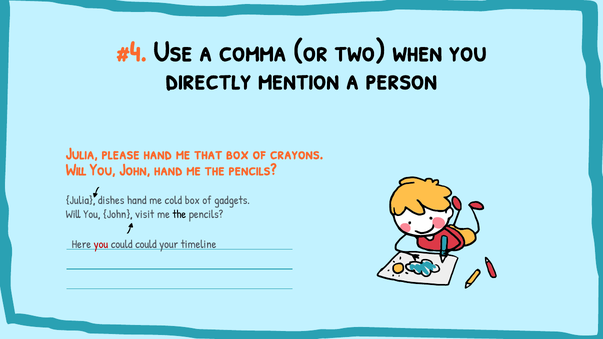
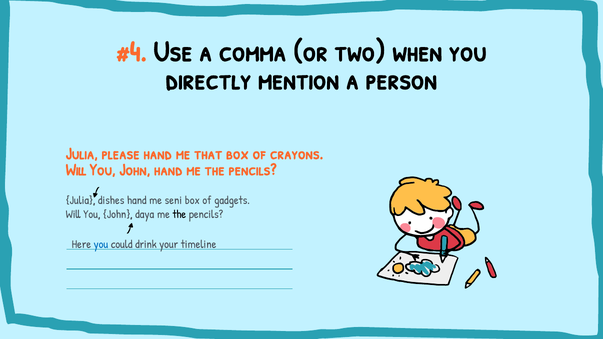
cold: cold -> seni
visit: visit -> daya
you at (101, 244) colour: red -> blue
could could: could -> drink
